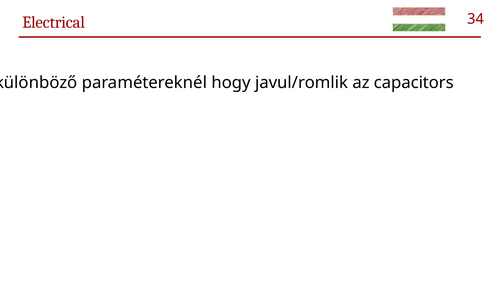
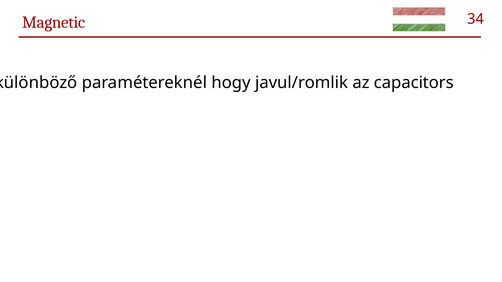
Electrical: Electrical -> Magnetic
